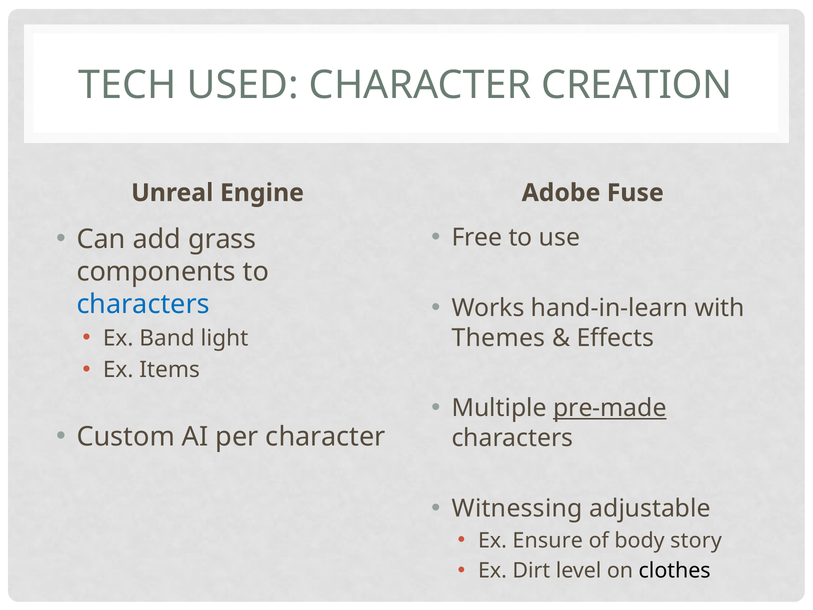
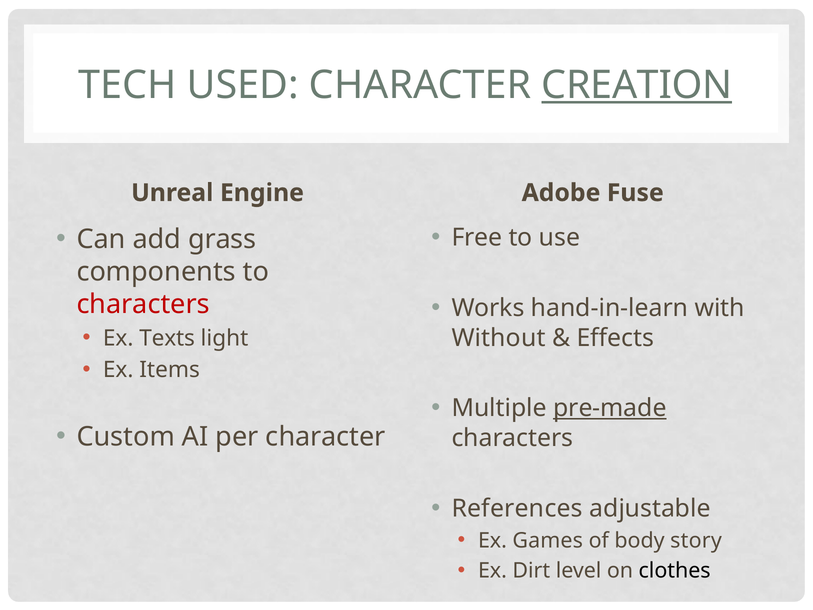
CREATION underline: none -> present
characters at (143, 304) colour: blue -> red
Band: Band -> Texts
Themes: Themes -> Without
Witnessing: Witnessing -> References
Ensure: Ensure -> Games
